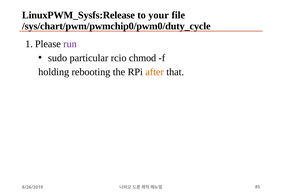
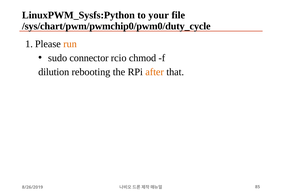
LinuxPWM_Sysfs:Release: LinuxPWM_Sysfs:Release -> LinuxPWM_Sysfs:Python
run colour: purple -> orange
particular: particular -> connector
holding: holding -> dilution
